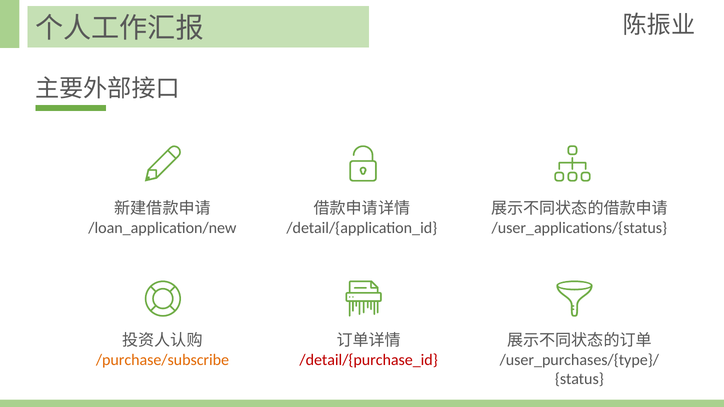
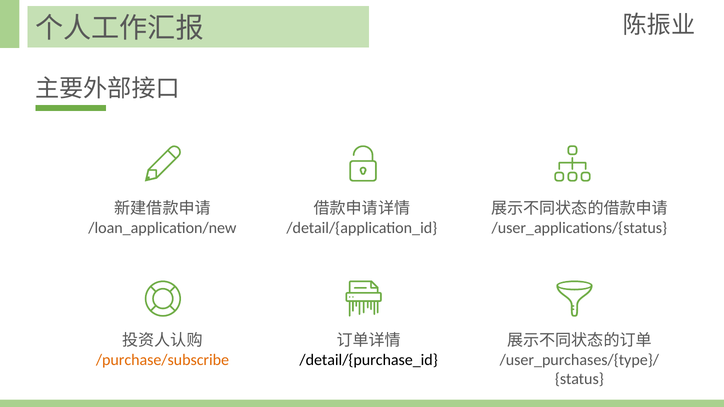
/detail/{purchase_id colour: red -> black
